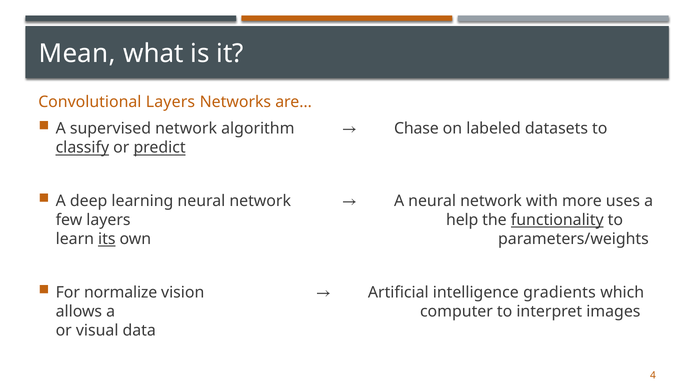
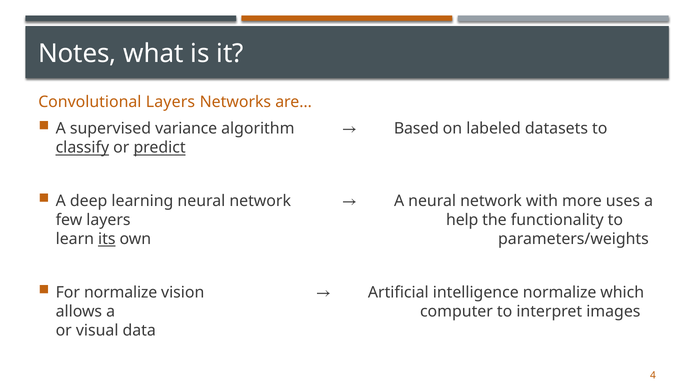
Mean: Mean -> Notes
supervised network: network -> variance
Chase: Chase -> Based
functionality underline: present -> none
intelligence gradients: gradients -> normalize
